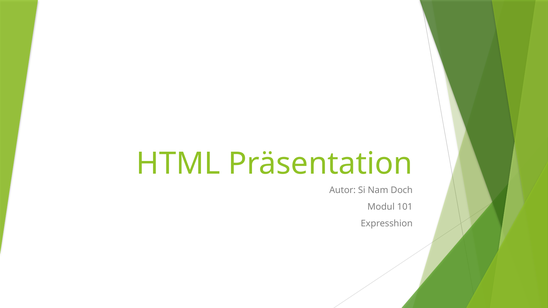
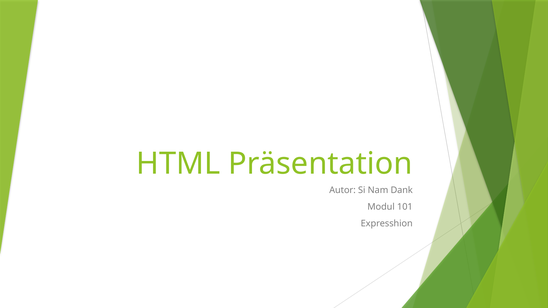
Doch: Doch -> Dank
